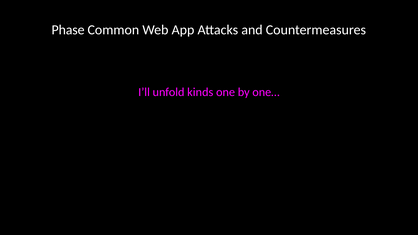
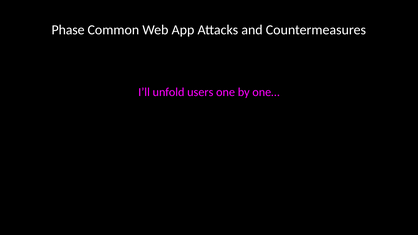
kinds: kinds -> users
